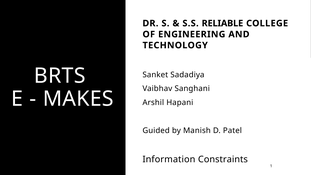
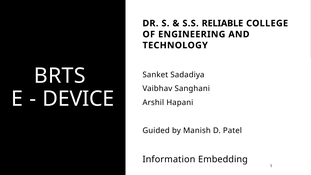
MAKES: MAKES -> DEVICE
Constraints: Constraints -> Embedding
